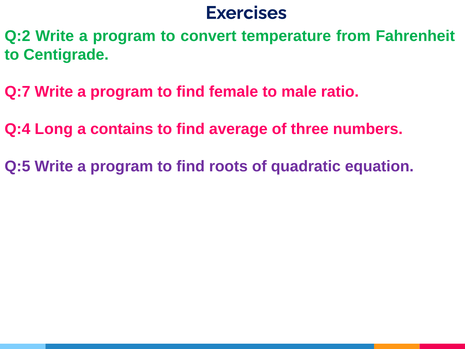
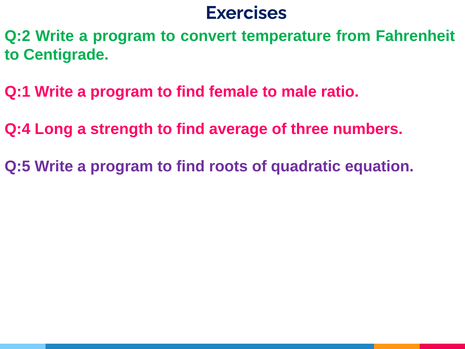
Q:7: Q:7 -> Q:1
contains: contains -> strength
